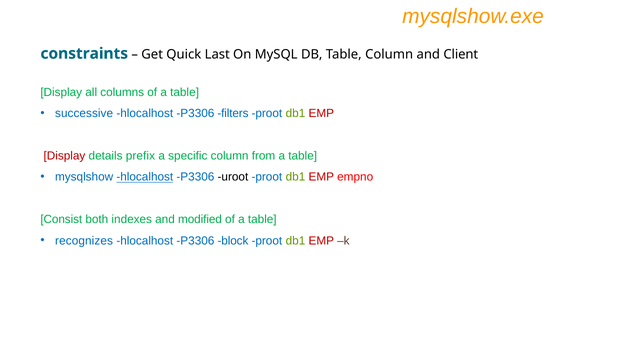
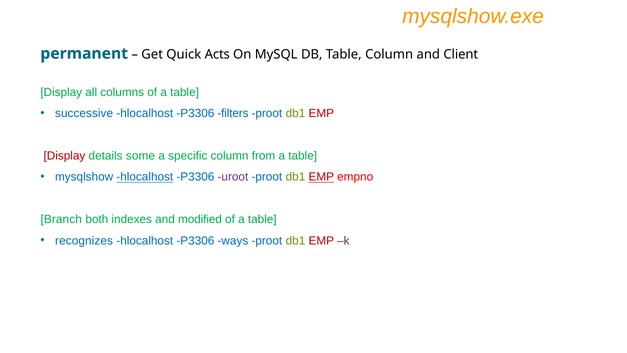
constraints: constraints -> permanent
Last: Last -> Acts
prefix: prefix -> some
uroot colour: black -> purple
EMP at (321, 177) underline: none -> present
Consist: Consist -> Branch
block: block -> ways
